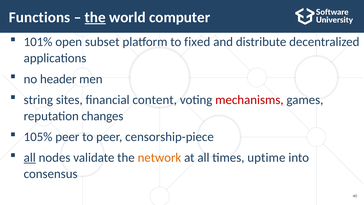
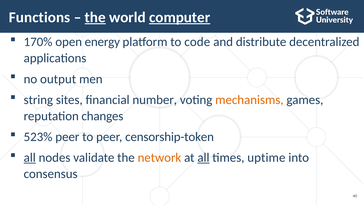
computer underline: none -> present
101%: 101% -> 170%
subset: subset -> energy
fixed: fixed -> code
header: header -> output
content: content -> number
mechanisms colour: red -> orange
105%: 105% -> 523%
censorship-piece: censorship-piece -> censorship-token
all at (203, 158) underline: none -> present
